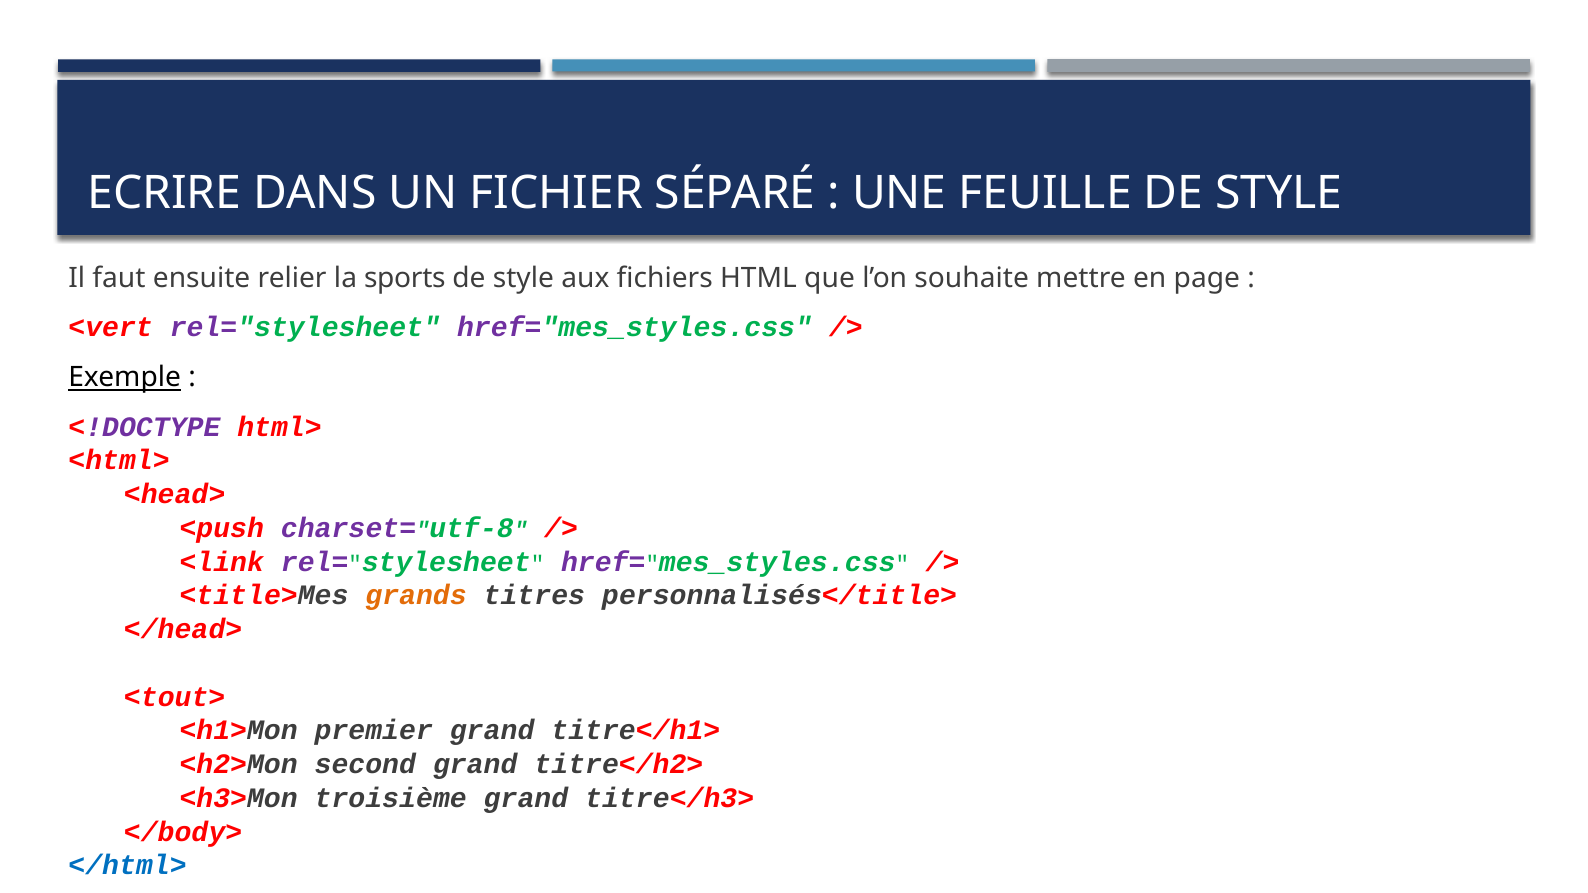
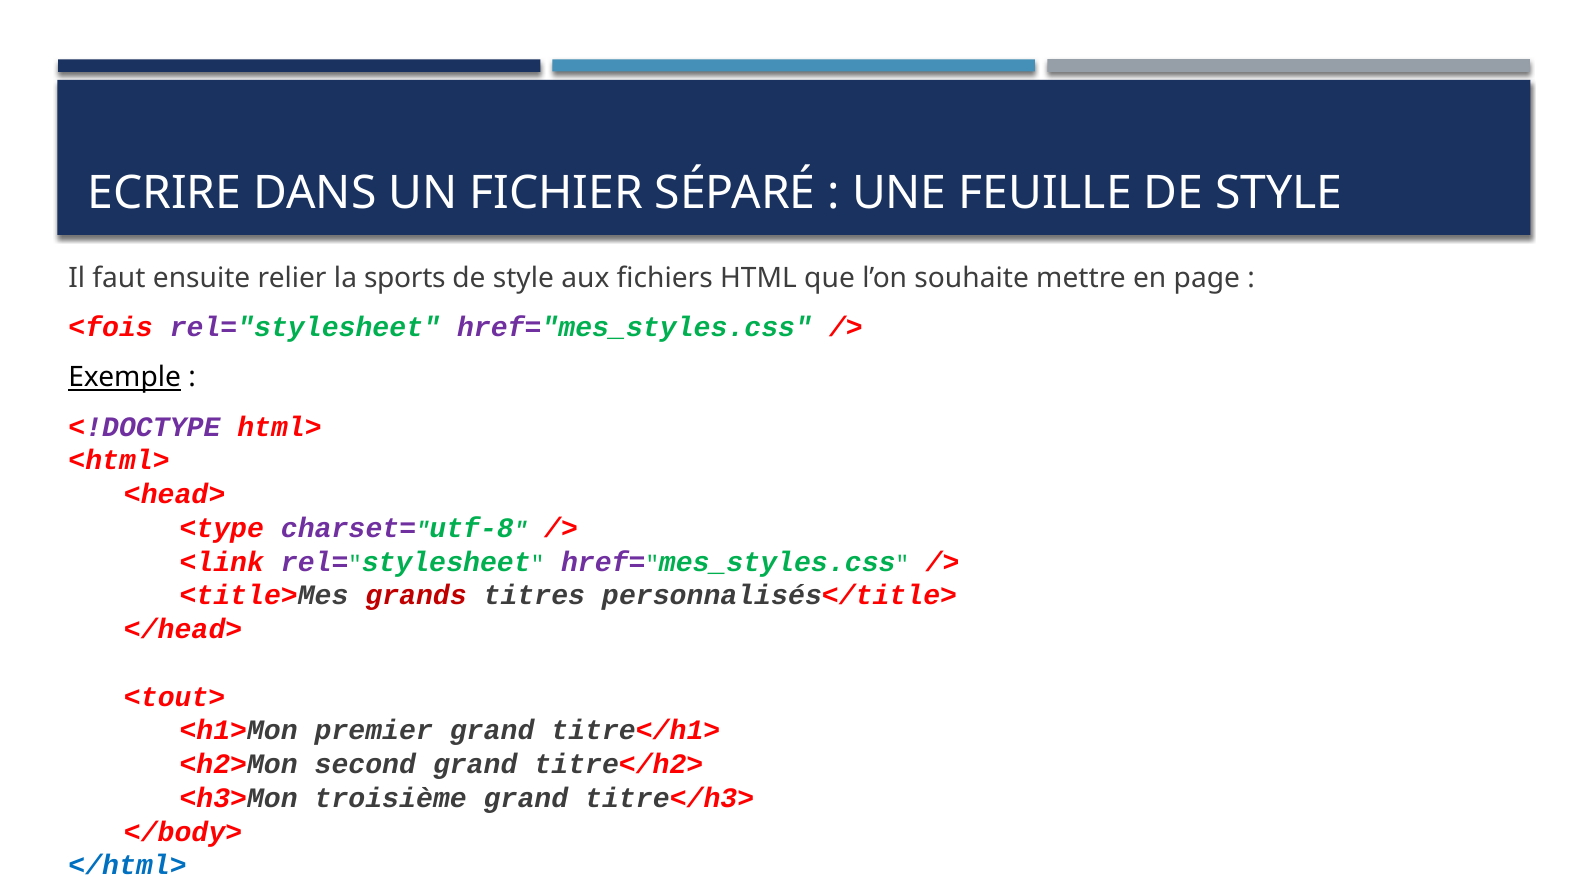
<vert: <vert -> <fois
<push: <push -> <type
grands colour: orange -> red
